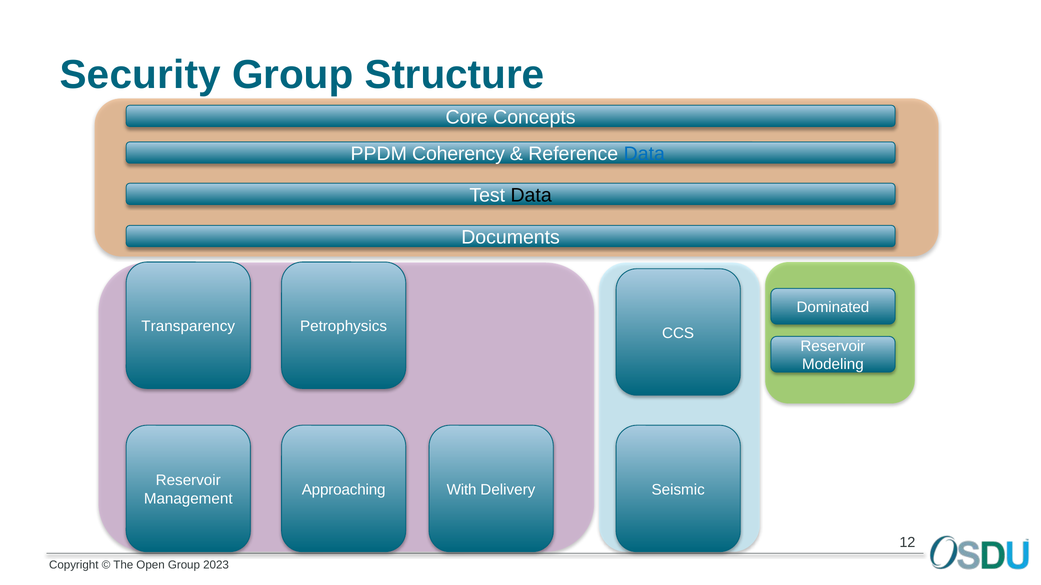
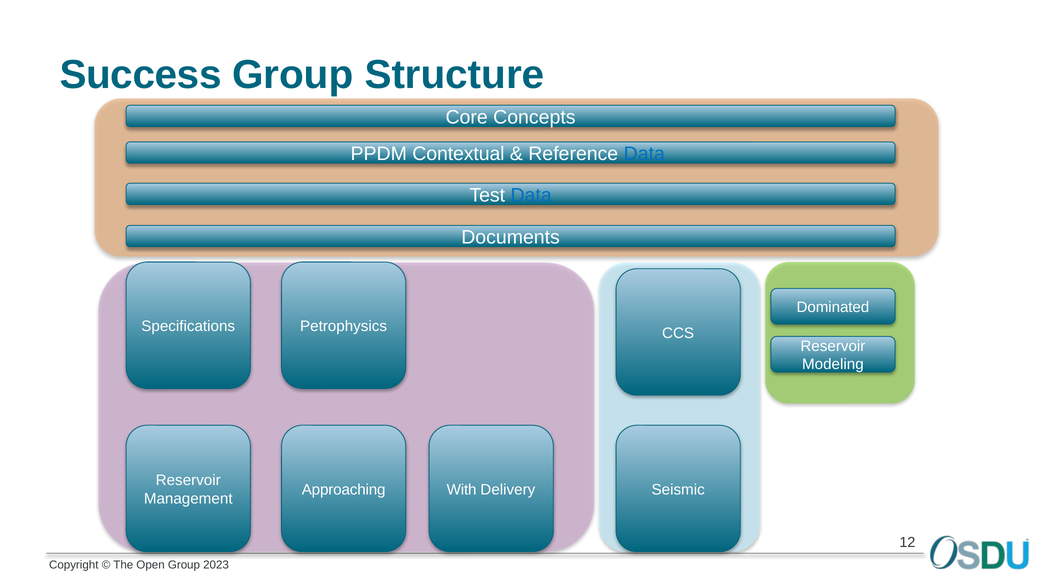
Security: Security -> Success
Coherency: Coherency -> Contextual
Data at (531, 195) colour: black -> blue
Transparency: Transparency -> Specifications
